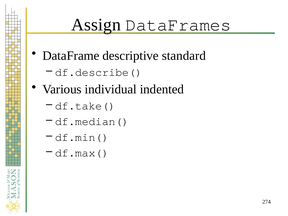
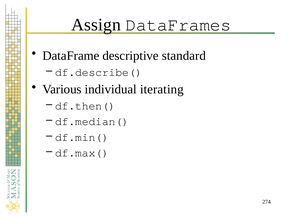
indented: indented -> iterating
df.take(: df.take( -> df.then(
